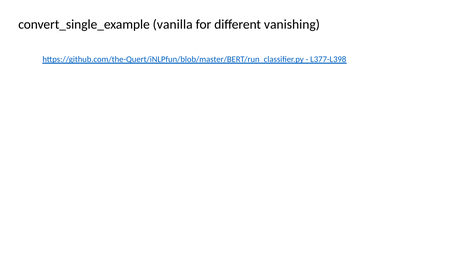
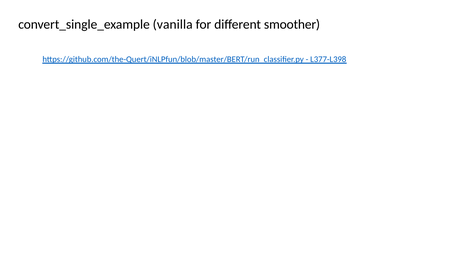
vanishing: vanishing -> smoother
